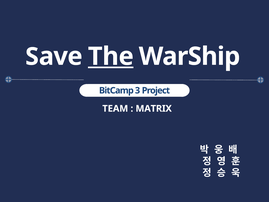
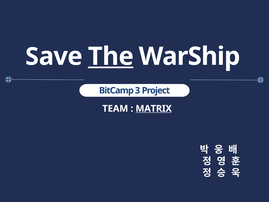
MATRIX underline: none -> present
